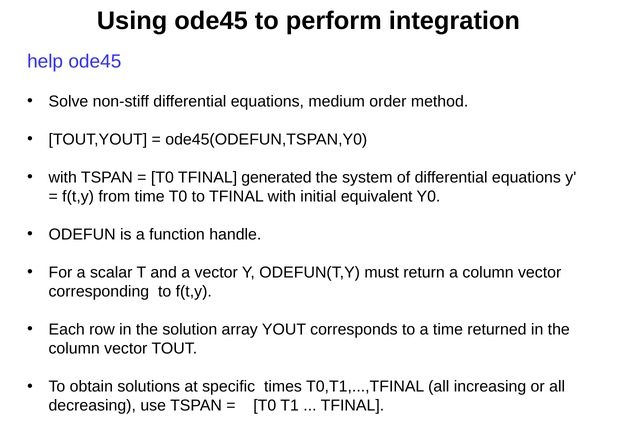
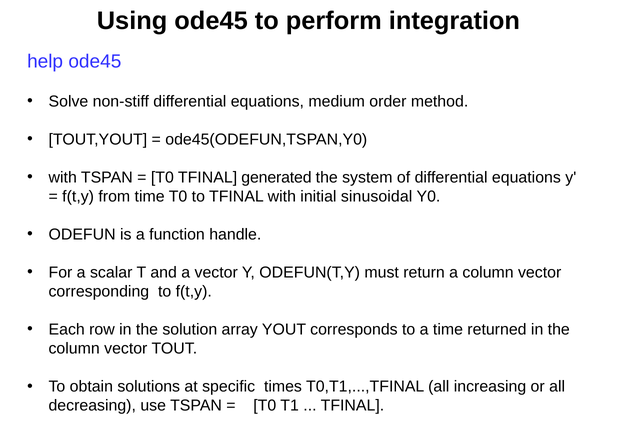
equivalent: equivalent -> sinusoidal
